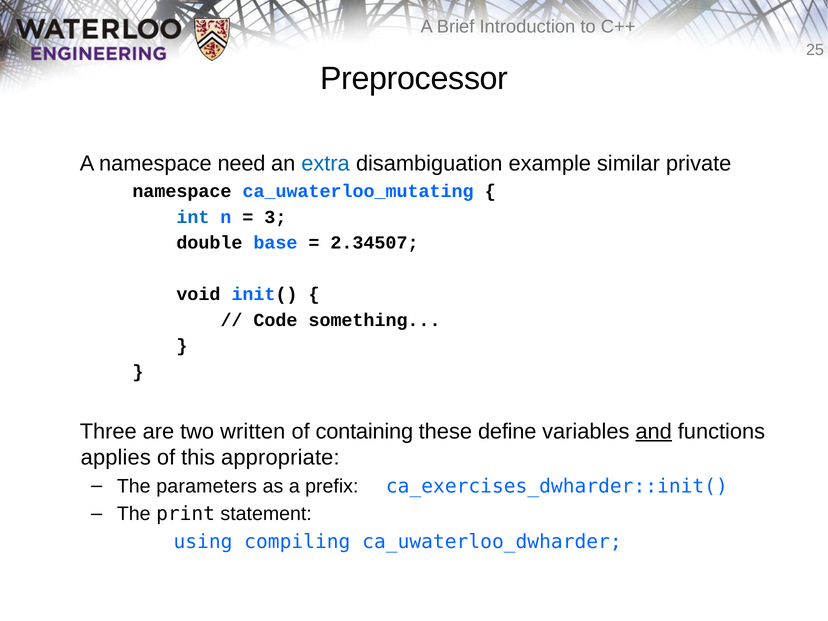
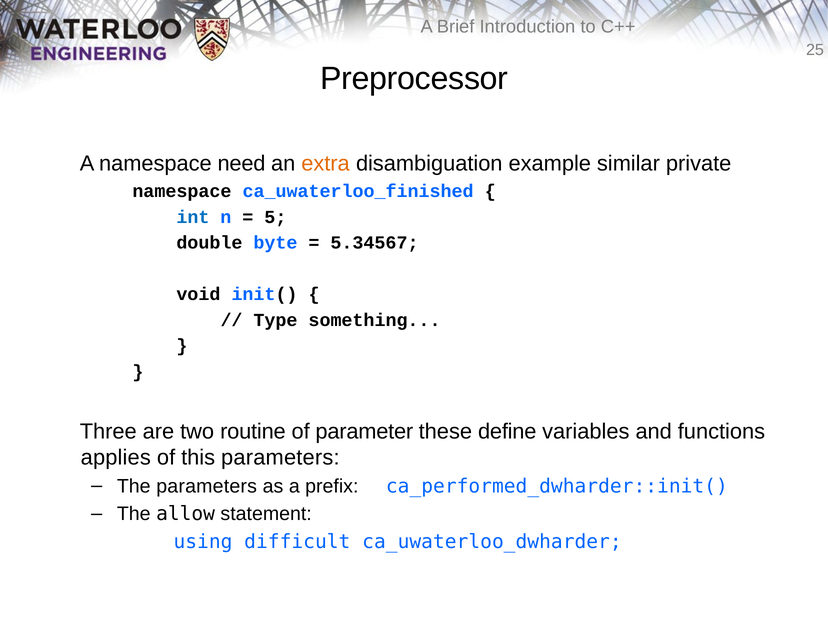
extra colour: blue -> orange
ca_uwaterloo_mutating: ca_uwaterloo_mutating -> ca_uwaterloo_finished
3: 3 -> 5
base: base -> byte
2.34507: 2.34507 -> 5.34567
Code: Code -> Type
written: written -> routine
containing: containing -> parameter
and underline: present -> none
this appropriate: appropriate -> parameters
ca_exercises_dwharder::init(: ca_exercises_dwharder::init( -> ca_performed_dwharder::init(
print: print -> allow
compiling: compiling -> difficult
